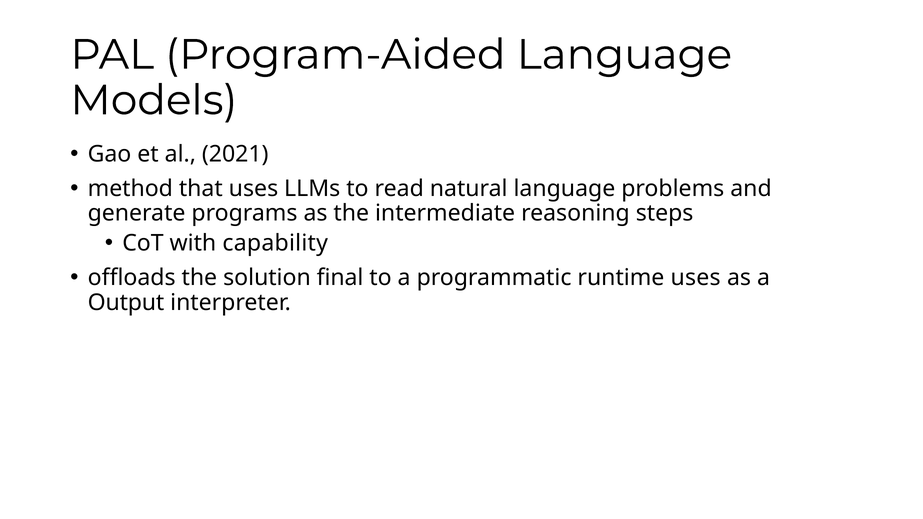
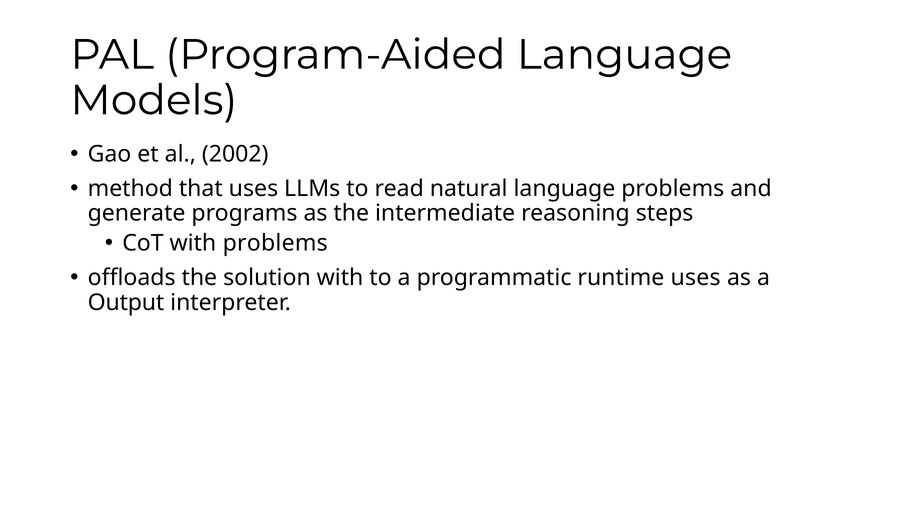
2021: 2021 -> 2002
with capability: capability -> problems
solution final: final -> with
